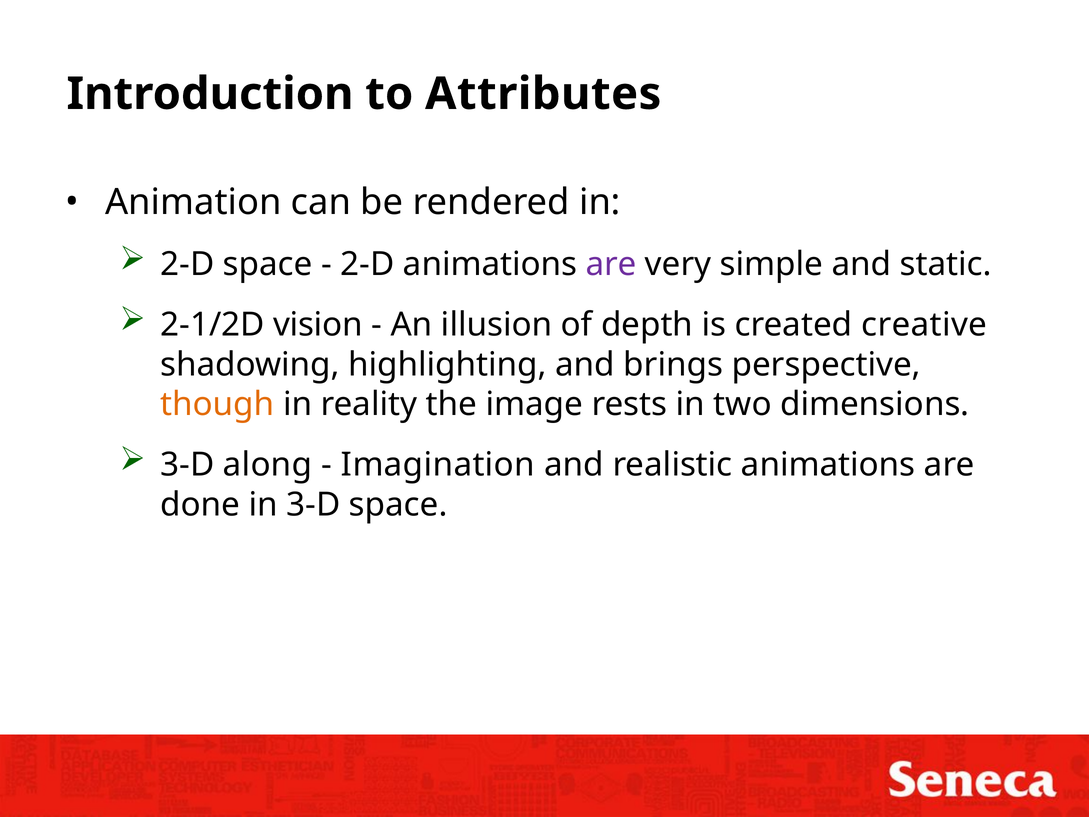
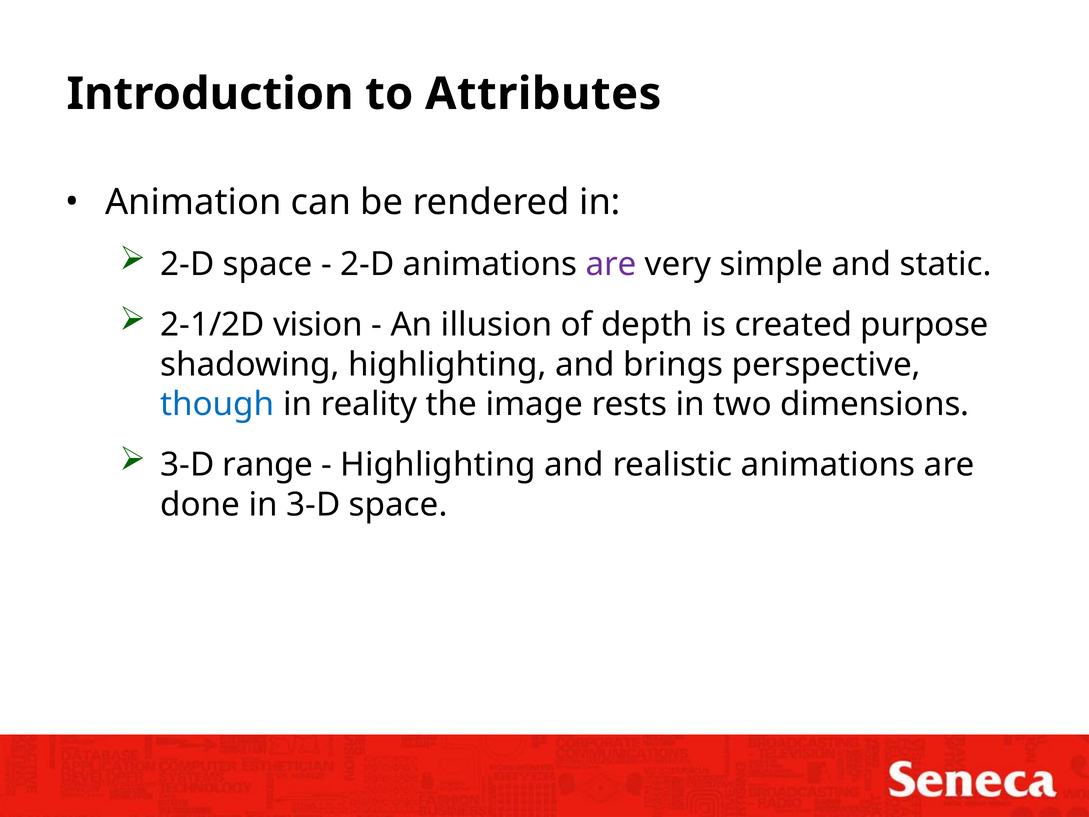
creative: creative -> purpose
though colour: orange -> blue
along: along -> range
Imagination at (438, 465): Imagination -> Highlighting
